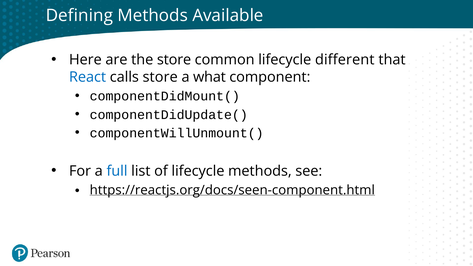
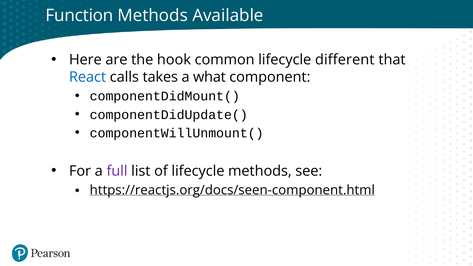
Defining: Defining -> Function
the store: store -> hook
calls store: store -> takes
full colour: blue -> purple
